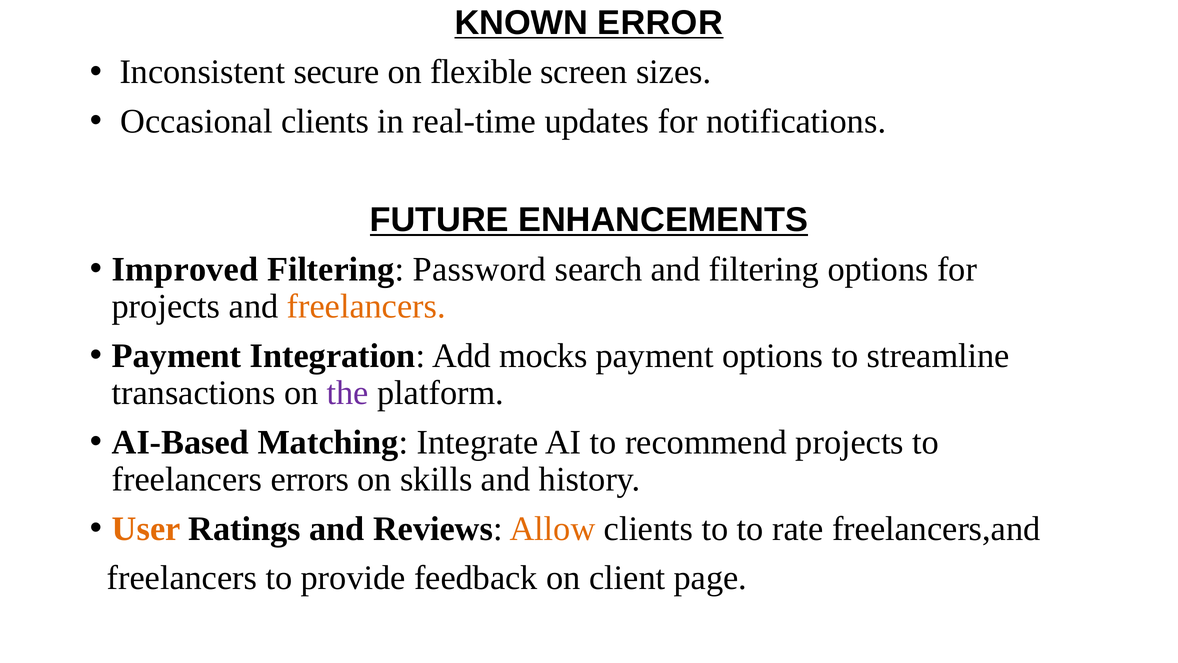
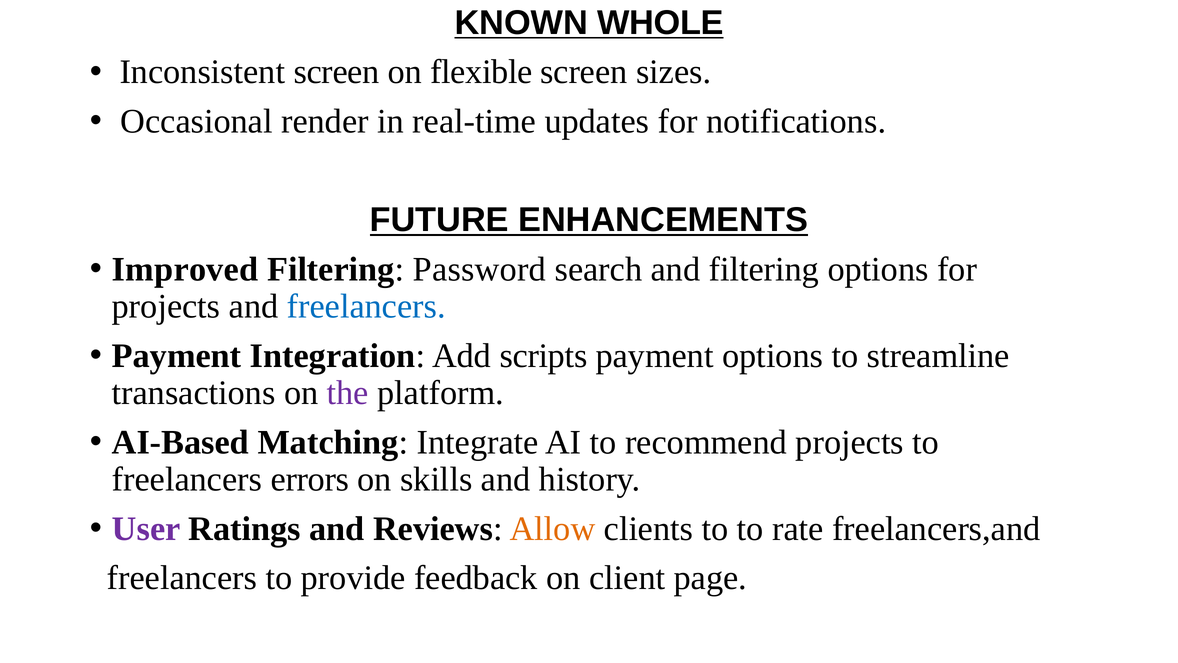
ERROR: ERROR -> WHOLE
Inconsistent secure: secure -> screen
Occasional clients: clients -> render
freelancers at (366, 306) colour: orange -> blue
mocks: mocks -> scripts
User colour: orange -> purple
